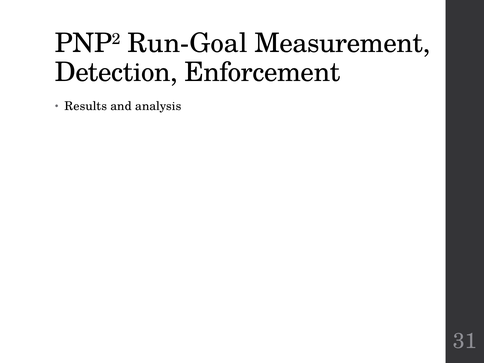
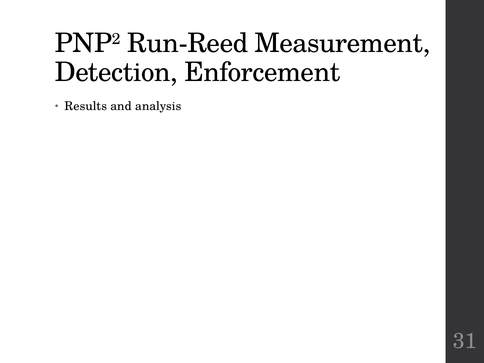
Run-Goal: Run-Goal -> Run-Reed
